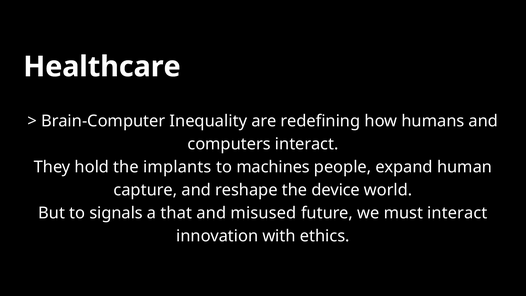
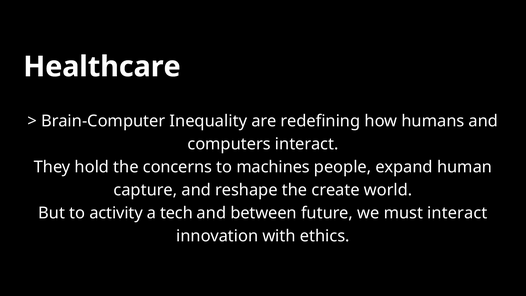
implants: implants -> concerns
device: device -> create
signals: signals -> activity
that: that -> tech
misused: misused -> between
